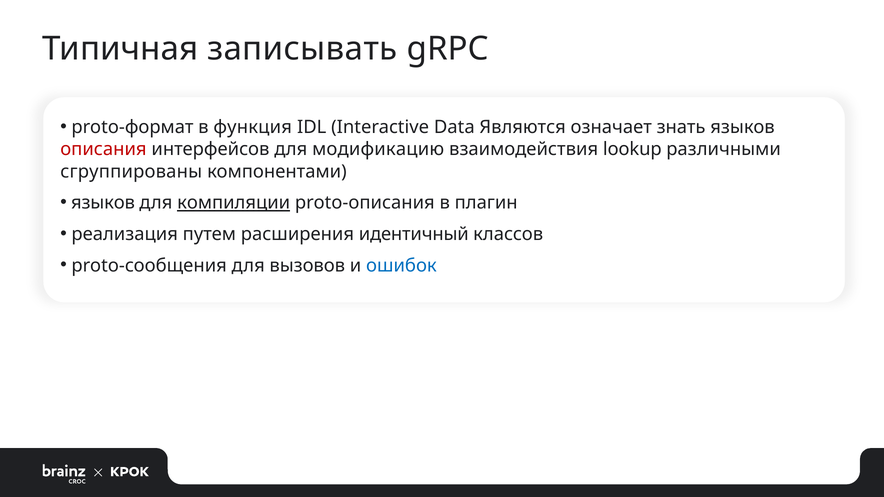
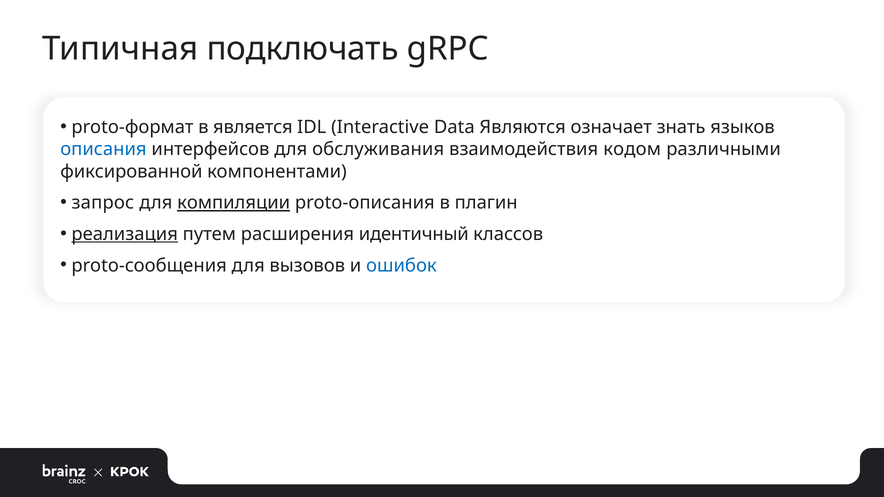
записывать: записывать -> подключать
функция: функция -> является
описания colour: red -> blue
модификацию: модификацию -> обслуживания
lookup: lookup -> кодом
сгруппированы: сгруппированы -> фиксированной
языков at (103, 203): языков -> запрос
реализация underline: none -> present
